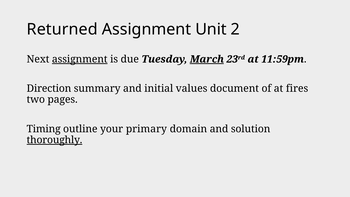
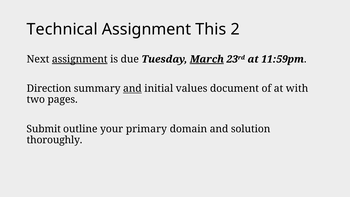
Returned: Returned -> Technical
Unit: Unit -> This
and at (132, 89) underline: none -> present
fires: fires -> with
Timing: Timing -> Submit
thoroughly underline: present -> none
